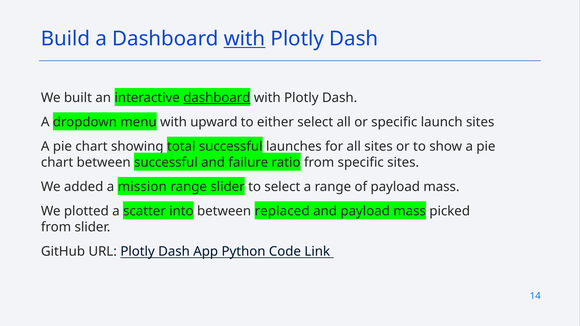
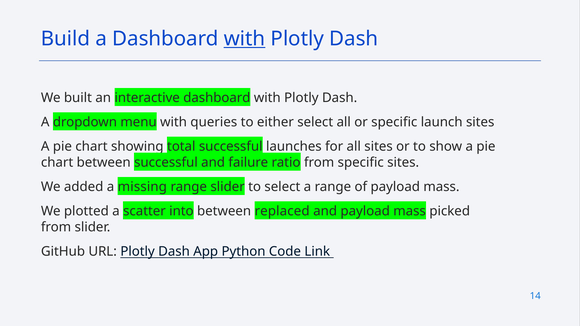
dashboard at (217, 98) underline: present -> none
upward: upward -> queries
mission: mission -> missing
